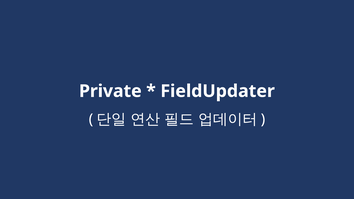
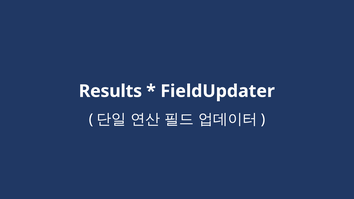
Private: Private -> Results
